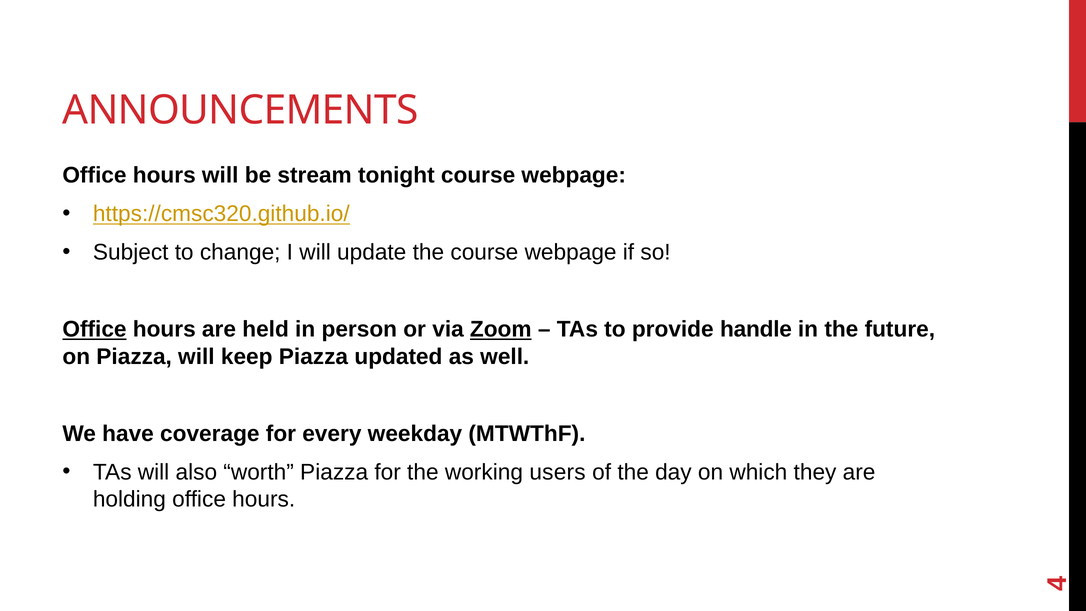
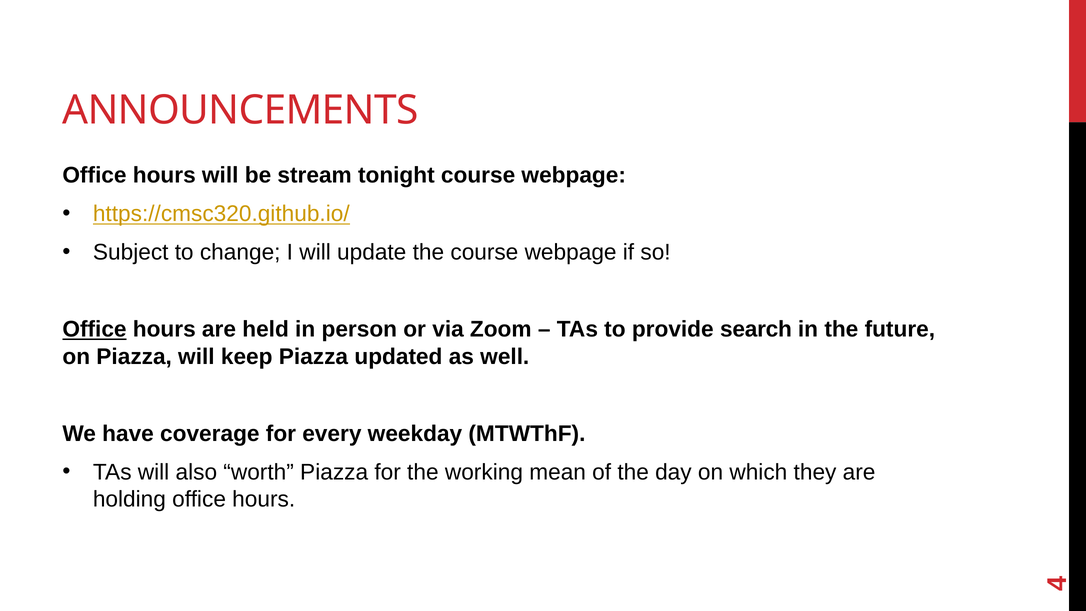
Zoom underline: present -> none
handle: handle -> search
users: users -> mean
